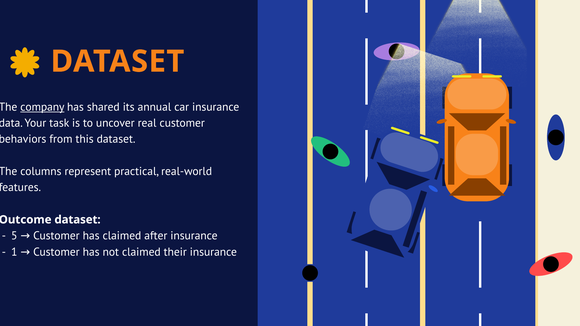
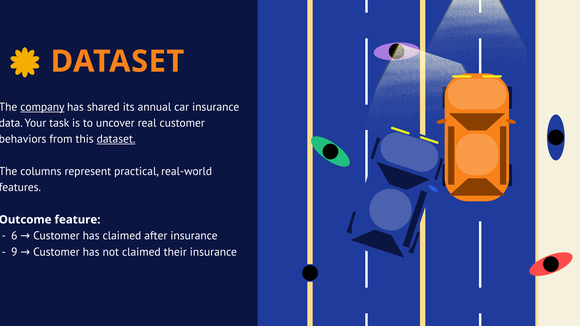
dataset at (116, 139) underline: none -> present
dataset at (78, 220): dataset -> feature
5: 5 -> 6
1: 1 -> 9
